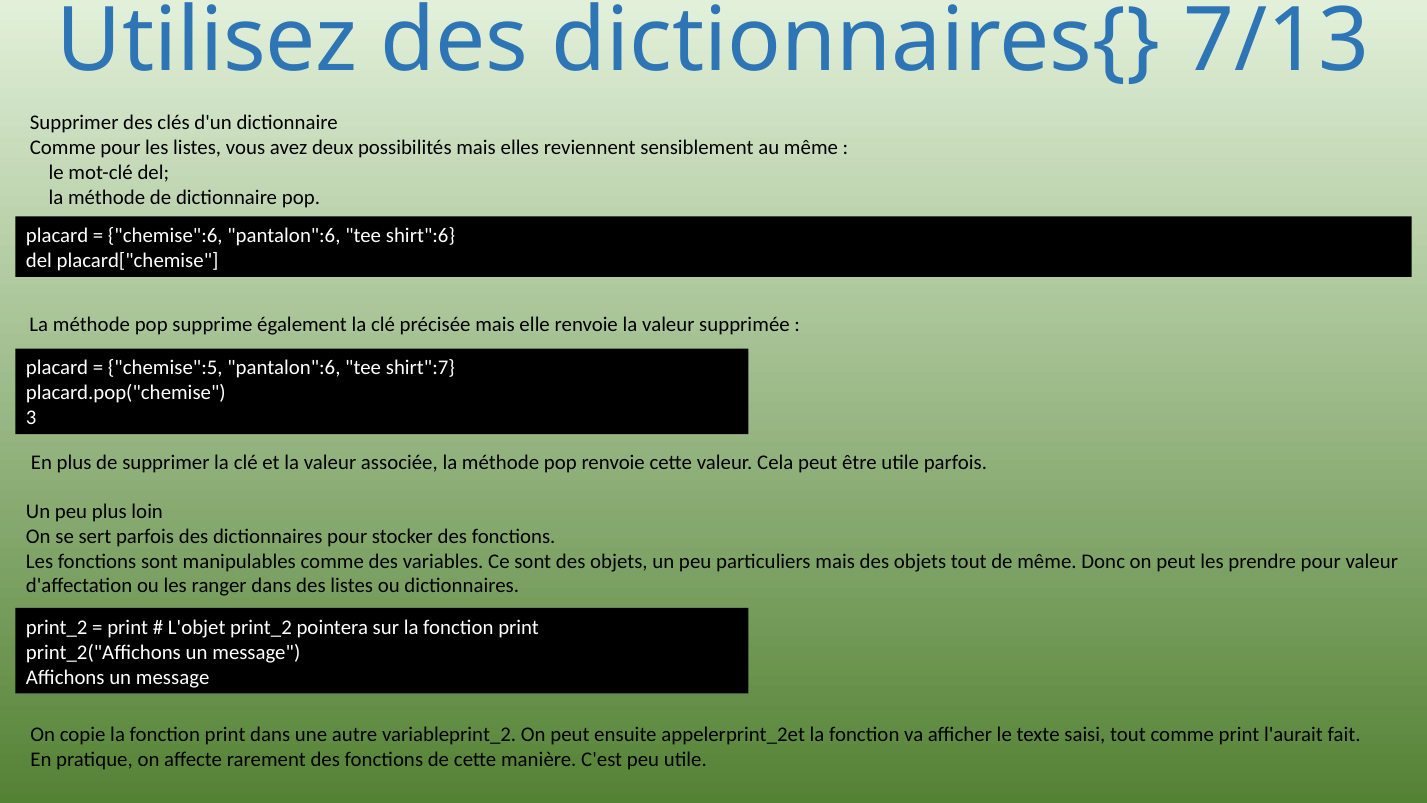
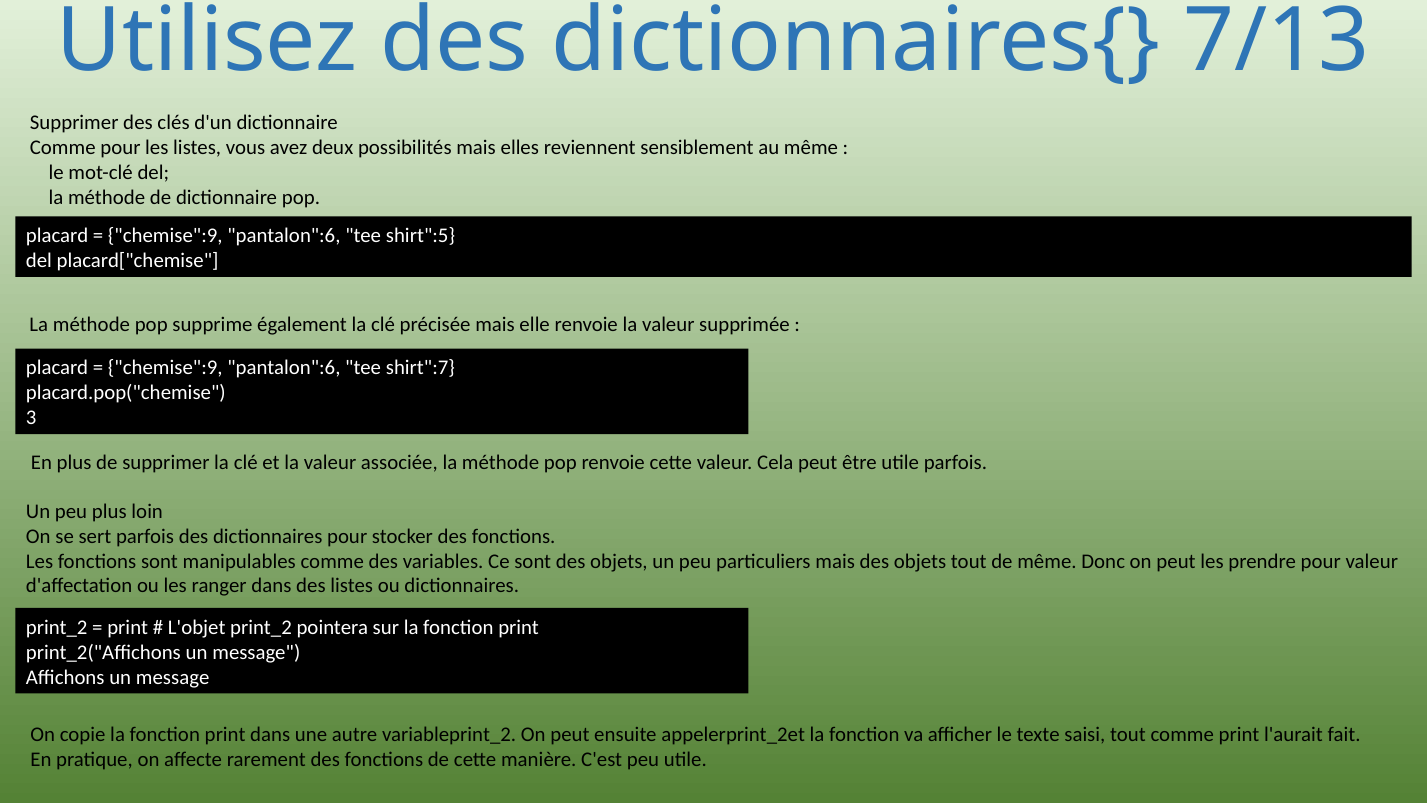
chemise":6 at (165, 235): chemise":6 -> chemise":9
shirt":6: shirt":6 -> shirt":5
chemise":5 at (165, 368): chemise":5 -> chemise":9
